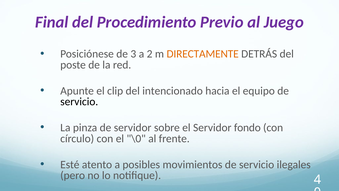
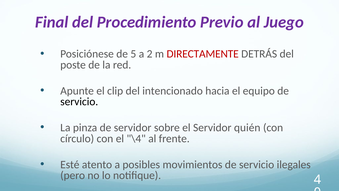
3: 3 -> 5
DIRECTAMENTE colour: orange -> red
fondo: fondo -> quién
\0: \0 -> \4
